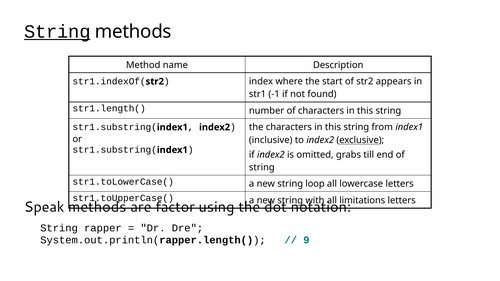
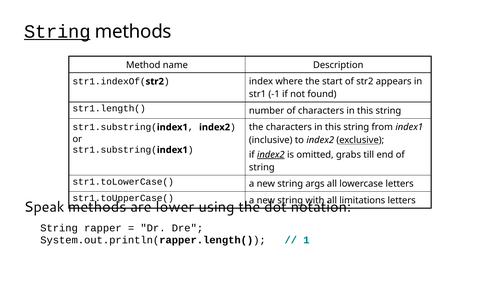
index2 at (271, 155) underline: none -> present
loop: loop -> args
factor: factor -> lower
9: 9 -> 1
